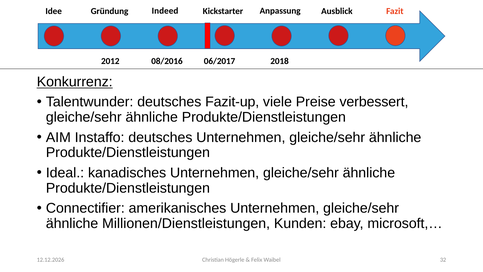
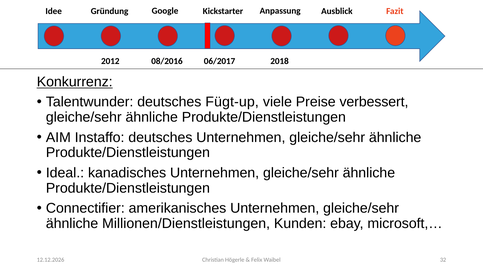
Indeed: Indeed -> Google
Fazit-up: Fazit-up -> Fügt-up
